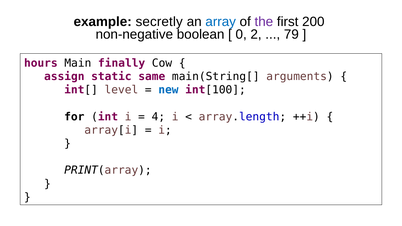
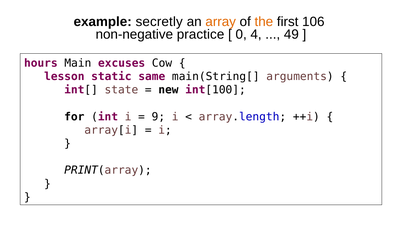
array colour: blue -> orange
the colour: purple -> orange
200: 200 -> 106
boolean: boolean -> practice
2: 2 -> 4
79: 79 -> 49
finally: finally -> excuses
assign: assign -> lesson
level: level -> state
new colour: blue -> black
4: 4 -> 9
